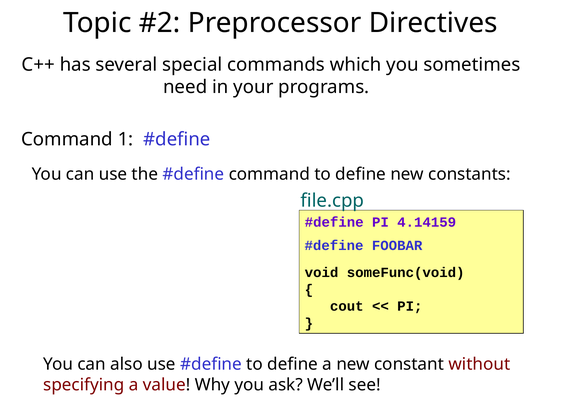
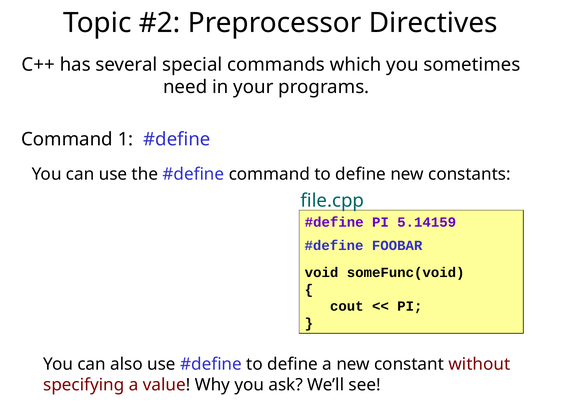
4.14159: 4.14159 -> 5.14159
